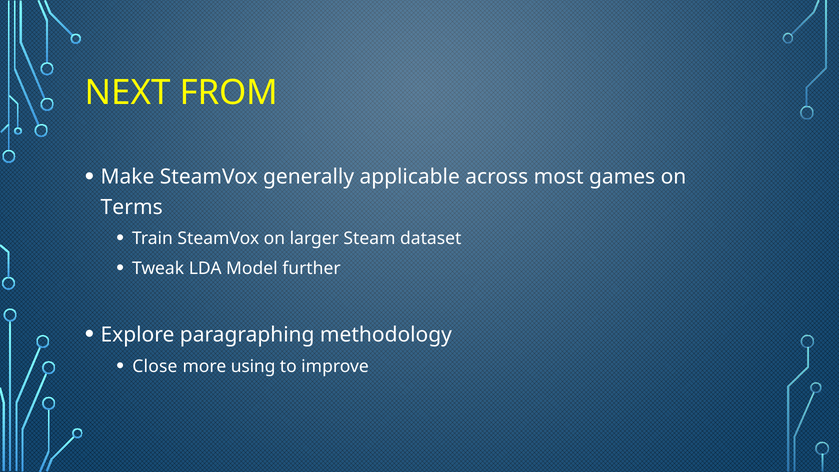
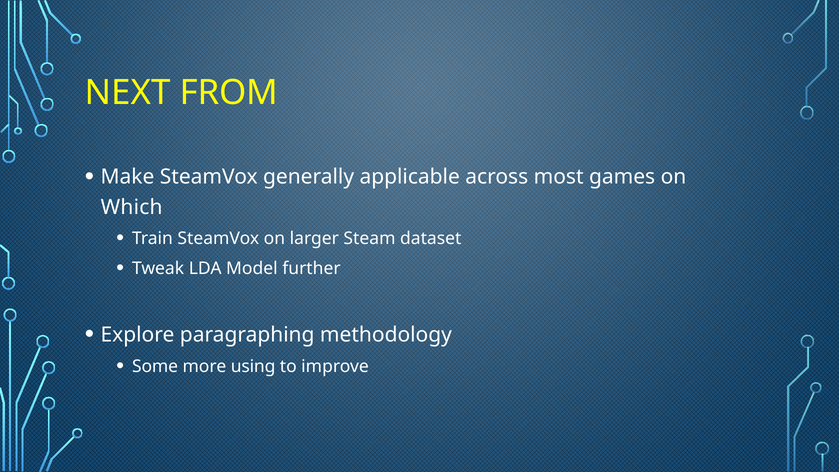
Terms: Terms -> Which
Close: Close -> Some
